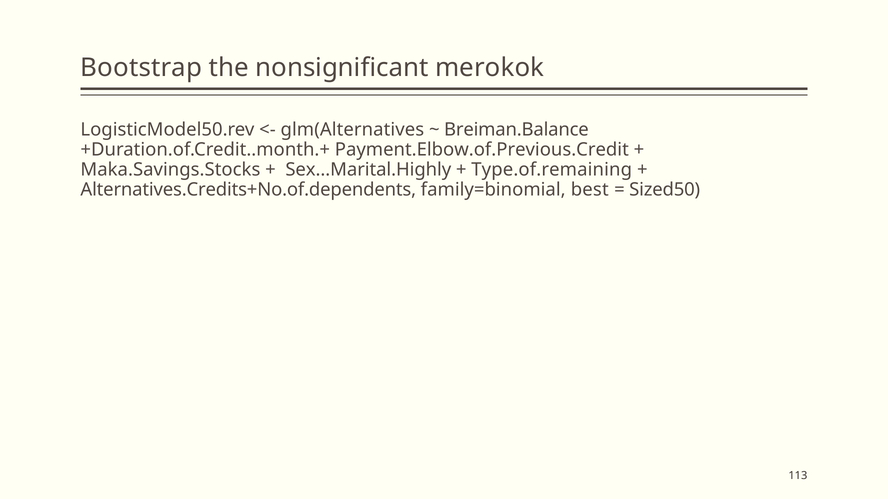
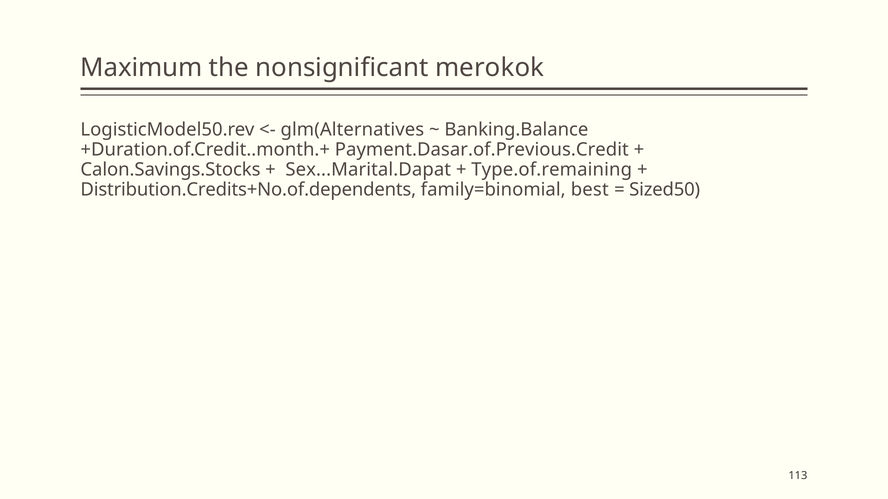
Bootstrap: Bootstrap -> Maximum
Breiman.Balance: Breiman.Balance -> Banking.Balance
Payment.Elbow.of.Previous.Credit: Payment.Elbow.of.Previous.Credit -> Payment.Dasar.of.Previous.Credit
Maka.Savings.Stocks: Maka.Savings.Stocks -> Calon.Savings.Stocks
Sex...Marital.Highly: Sex...Marital.Highly -> Sex...Marital.Dapat
Alternatives.Credits+No.of.dependents: Alternatives.Credits+No.of.dependents -> Distribution.Credits+No.of.dependents
